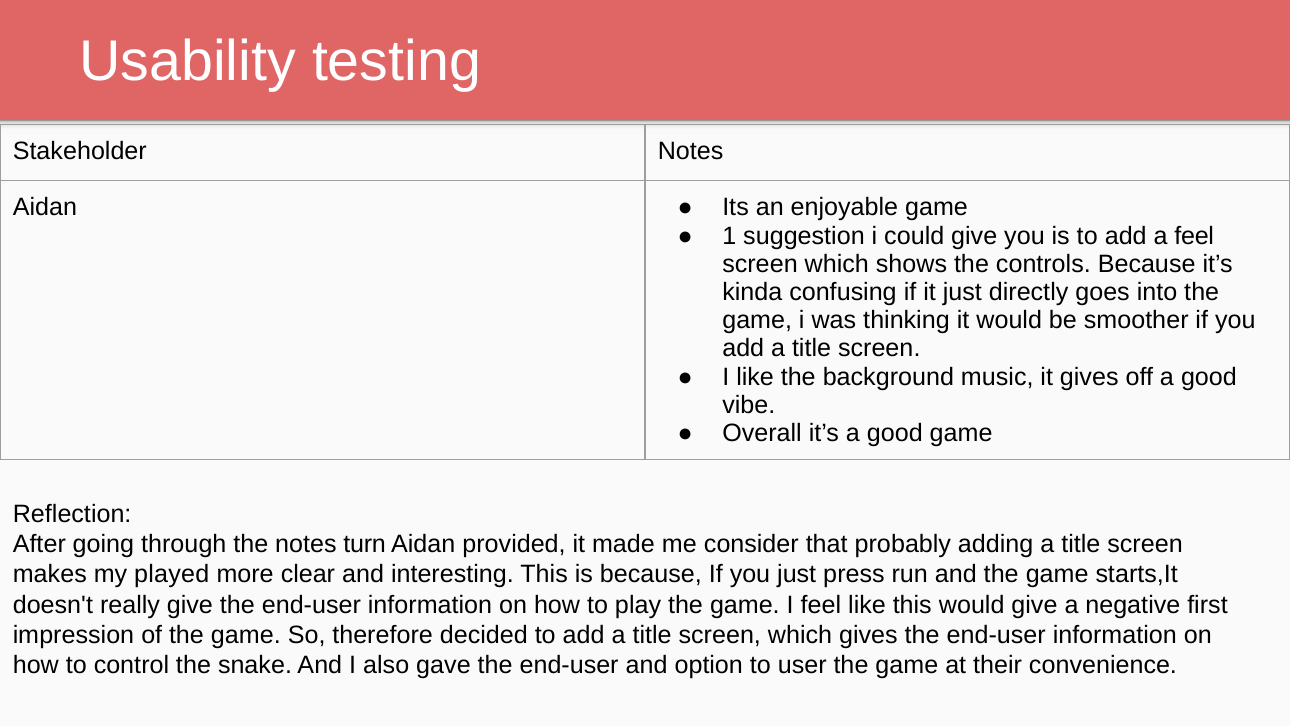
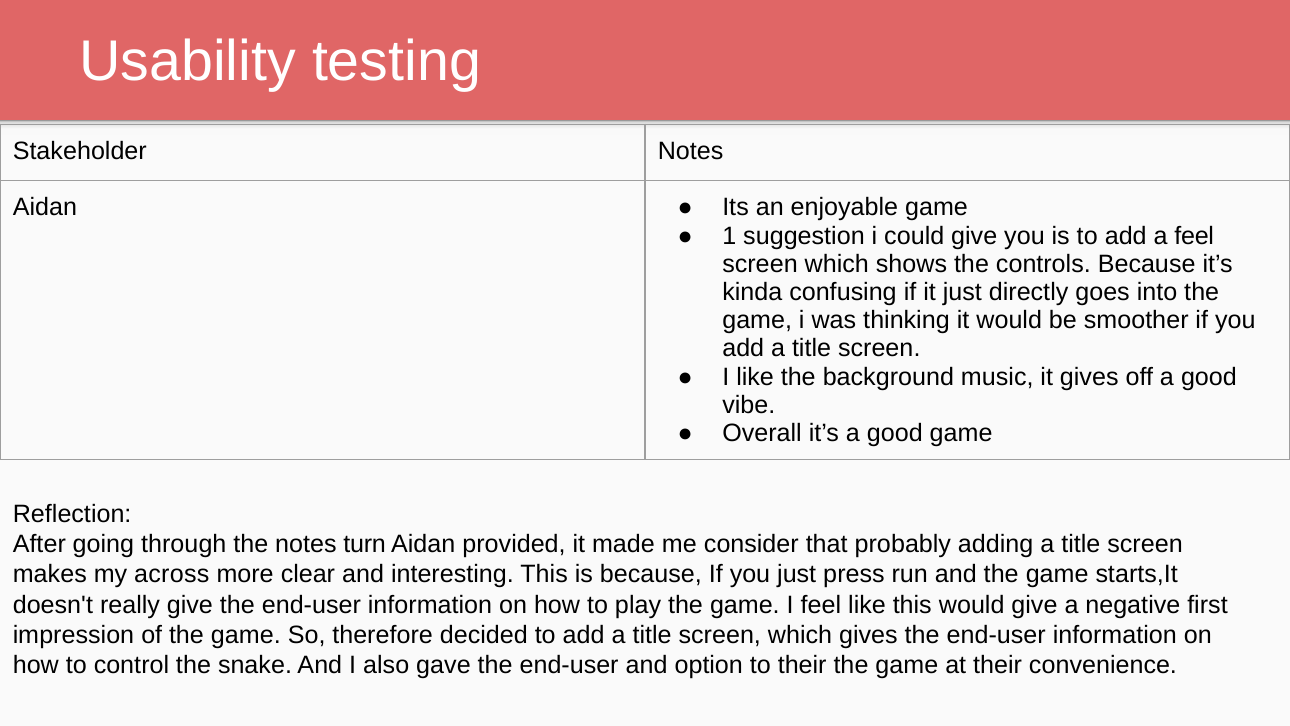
played: played -> across
to user: user -> their
